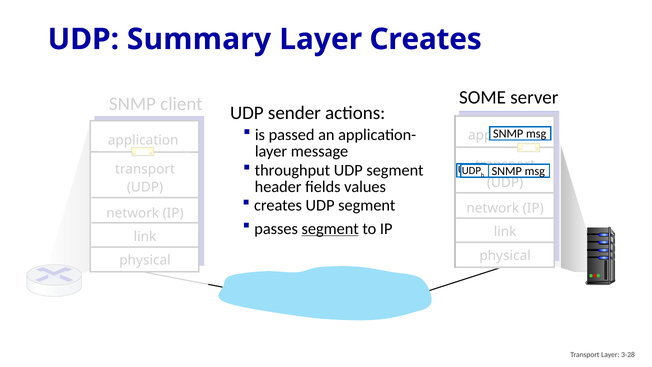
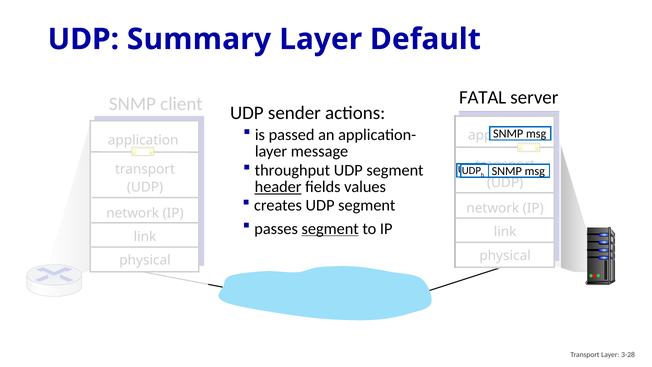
Layer Creates: Creates -> Default
SOME: SOME -> FATAL
header underline: none -> present
